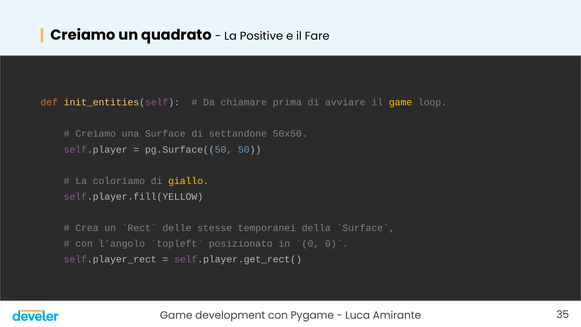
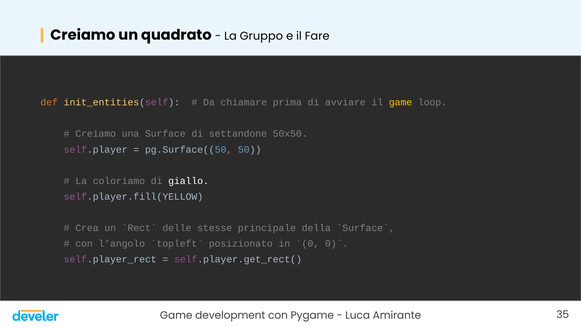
Positive: Positive -> Gruppo
giallo colour: yellow -> white
temporanei: temporanei -> principale
